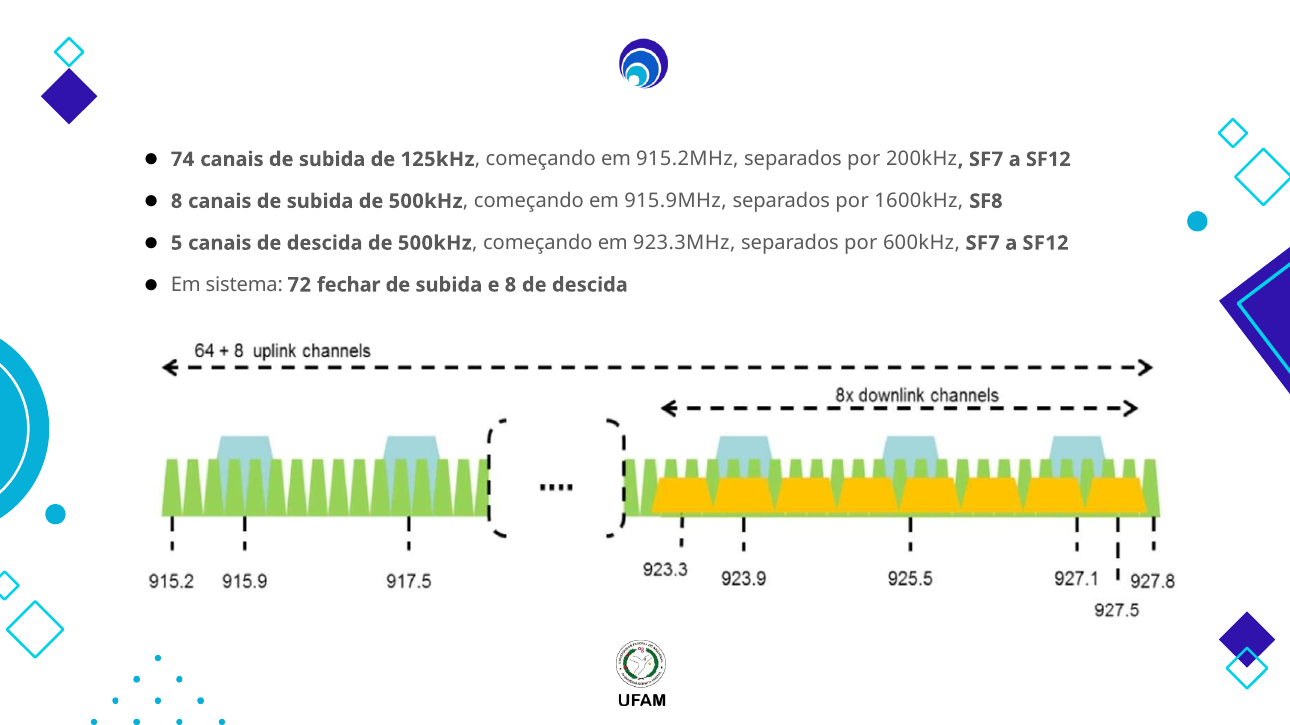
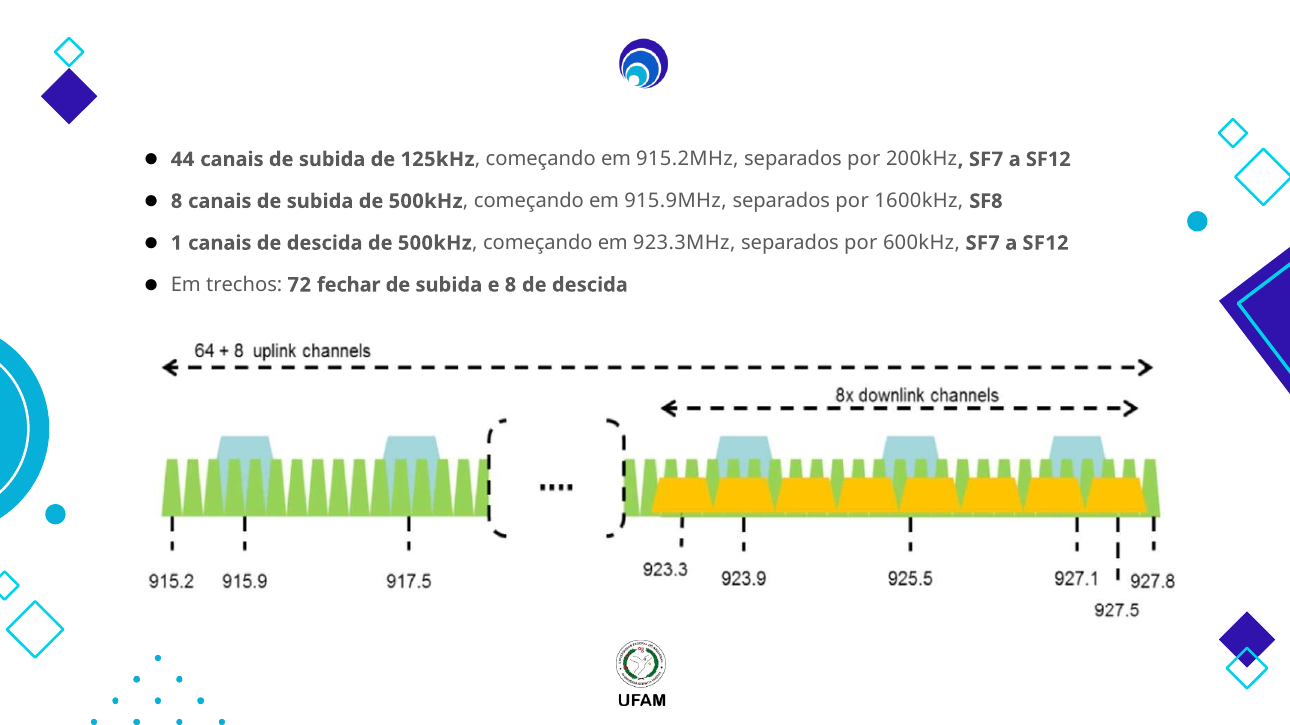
74: 74 -> 44
5: 5 -> 1
sistema: sistema -> trechos
